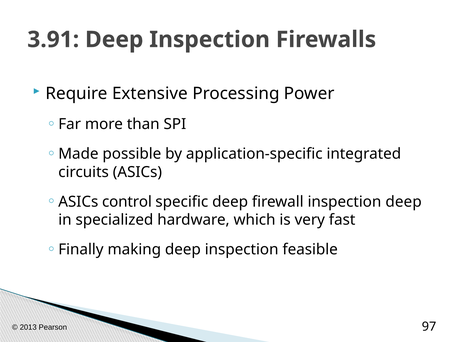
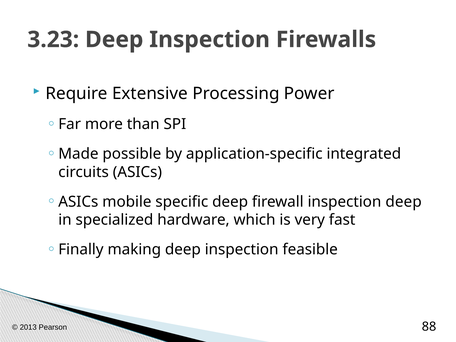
3.91: 3.91 -> 3.23
control: control -> mobile
97: 97 -> 88
